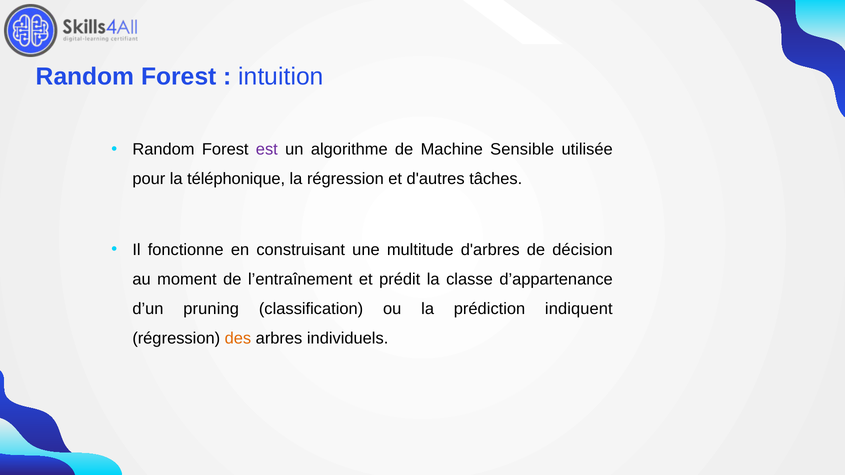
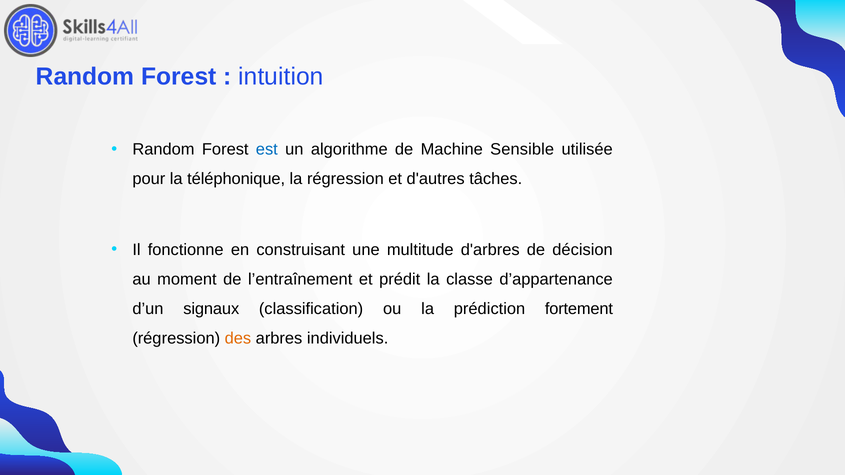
est colour: purple -> blue
pruning: pruning -> signaux
indiquent: indiquent -> fortement
